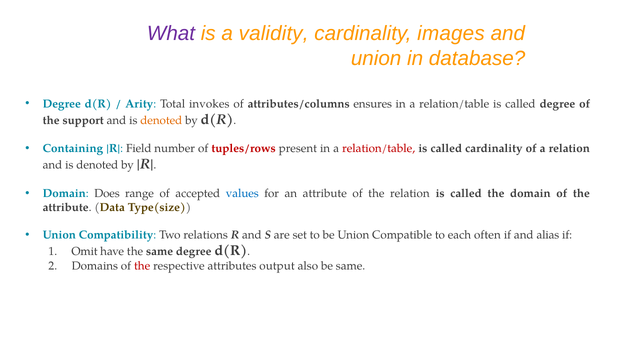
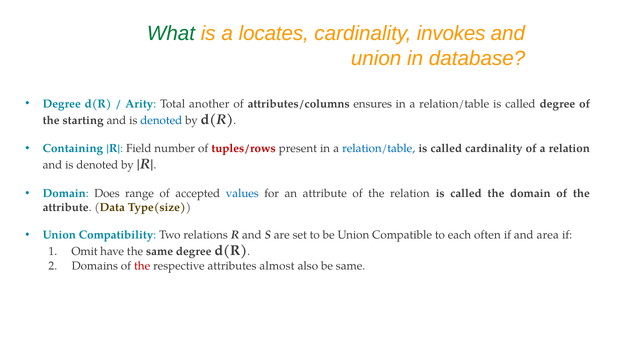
What colour: purple -> green
validity: validity -> locates
images: images -> invokes
invokes: invokes -> another
support: support -> starting
denoted at (161, 120) colour: orange -> blue
relation/table at (379, 149) colour: red -> blue
alias: alias -> area
output: output -> almost
